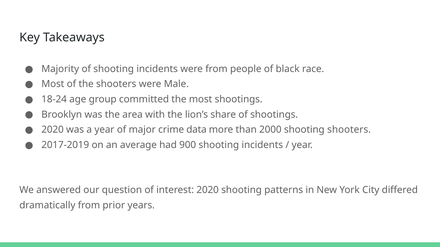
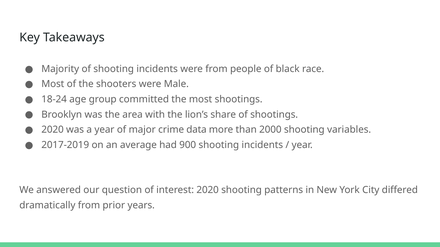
shooting shooters: shooters -> variables
